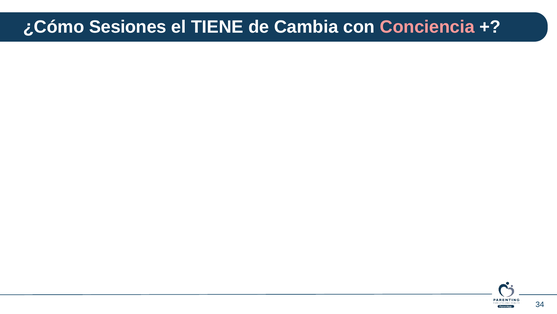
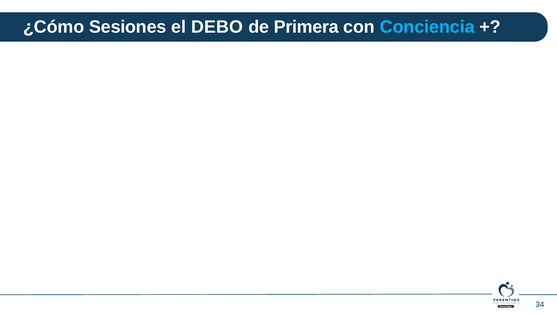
TIENE: TIENE -> DEBO
Cambia: Cambia -> Primera
Conciencia colour: pink -> light blue
